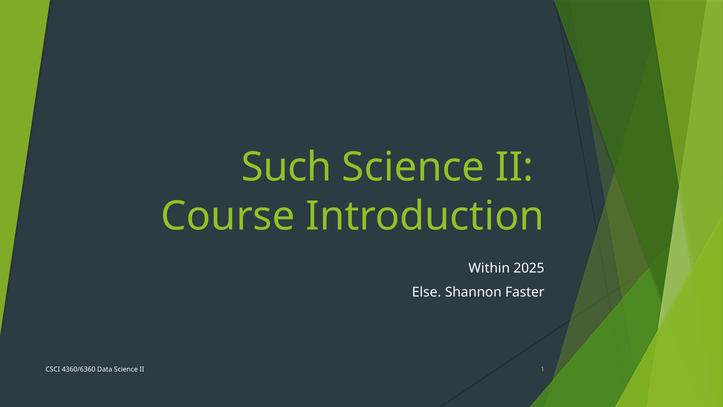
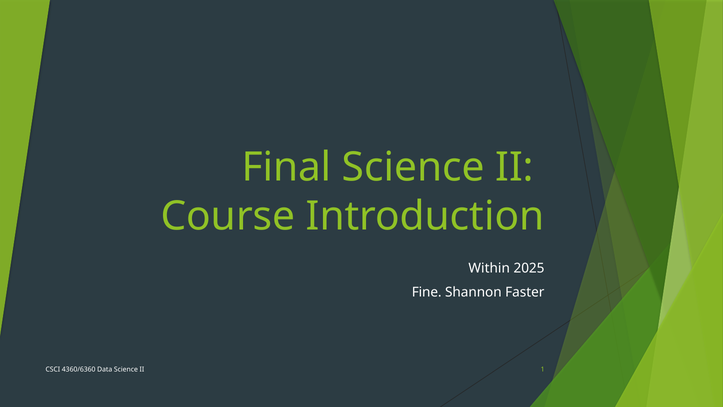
Such: Such -> Final
Else: Else -> Fine
